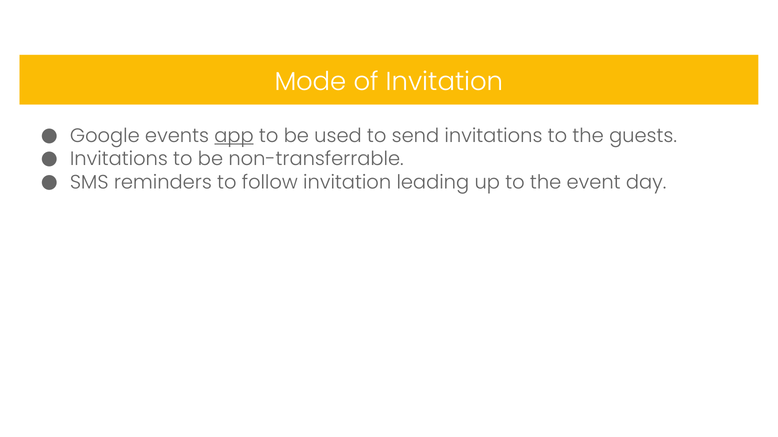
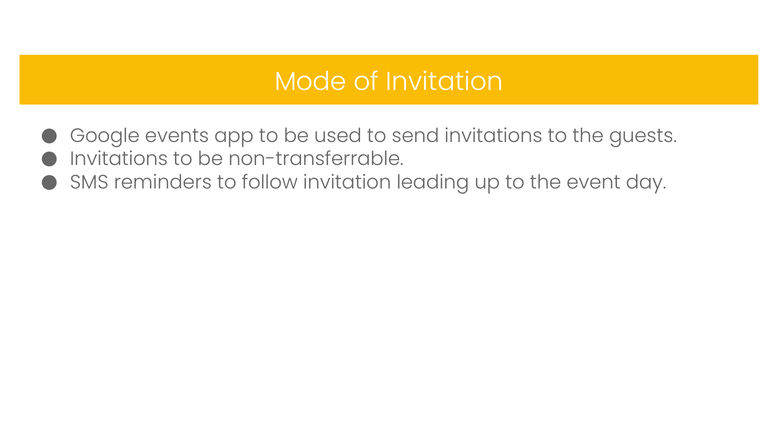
app underline: present -> none
